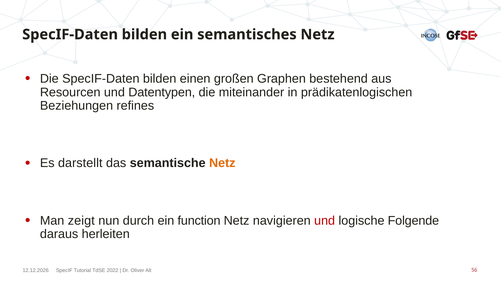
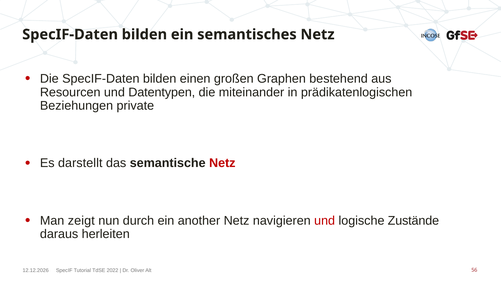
refines: refines -> private
Netz at (222, 163) colour: orange -> red
function: function -> another
Folgende: Folgende -> Zustände
